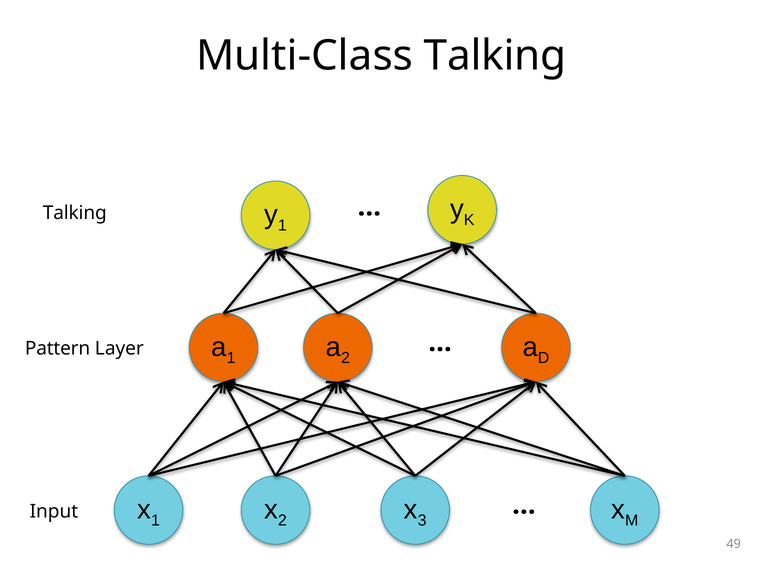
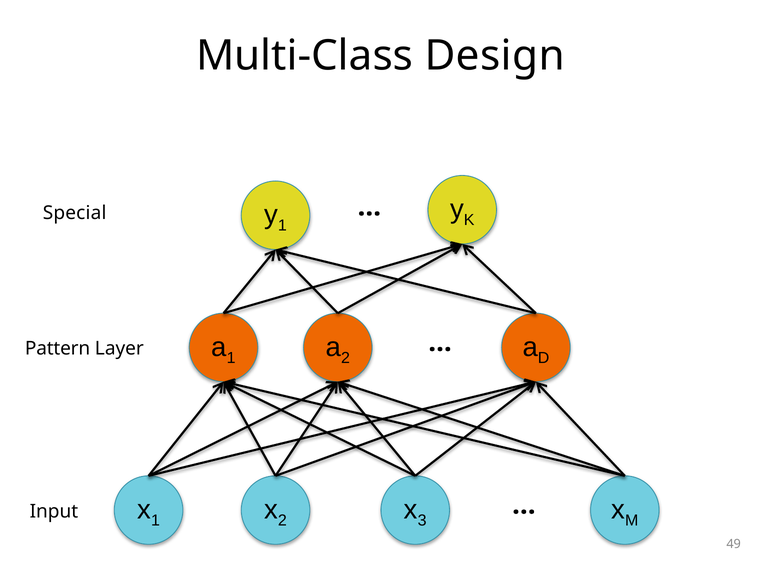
Multi-Class Talking: Talking -> Design
Talking at (75, 213): Talking -> Special
